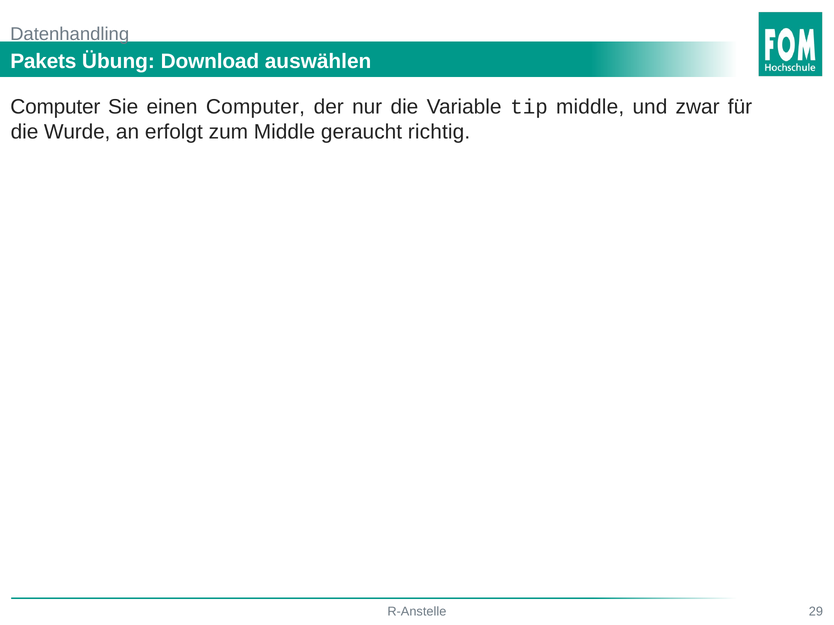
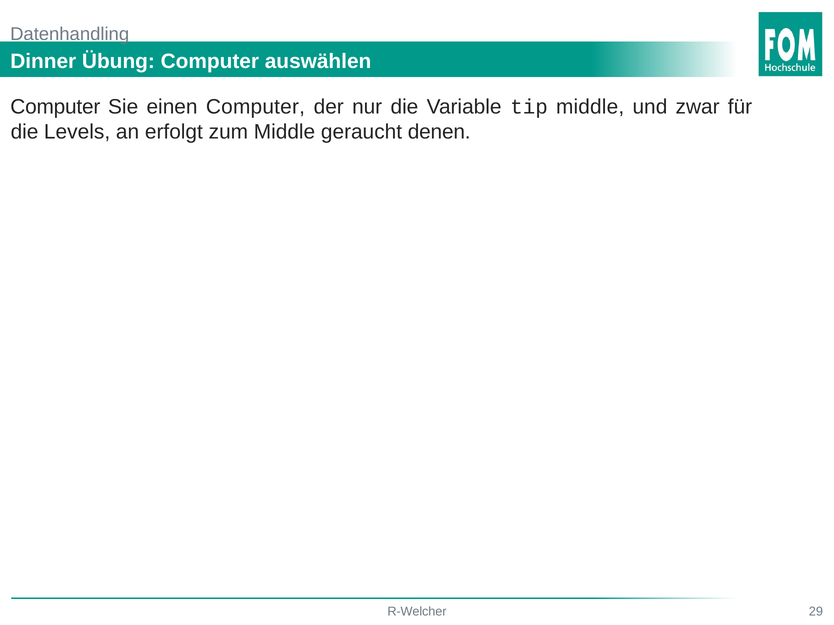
Pakets: Pakets -> Dinner
Übung Download: Download -> Computer
Wurde: Wurde -> Levels
richtig: richtig -> denen
R-Anstelle: R-Anstelle -> R-Welcher
